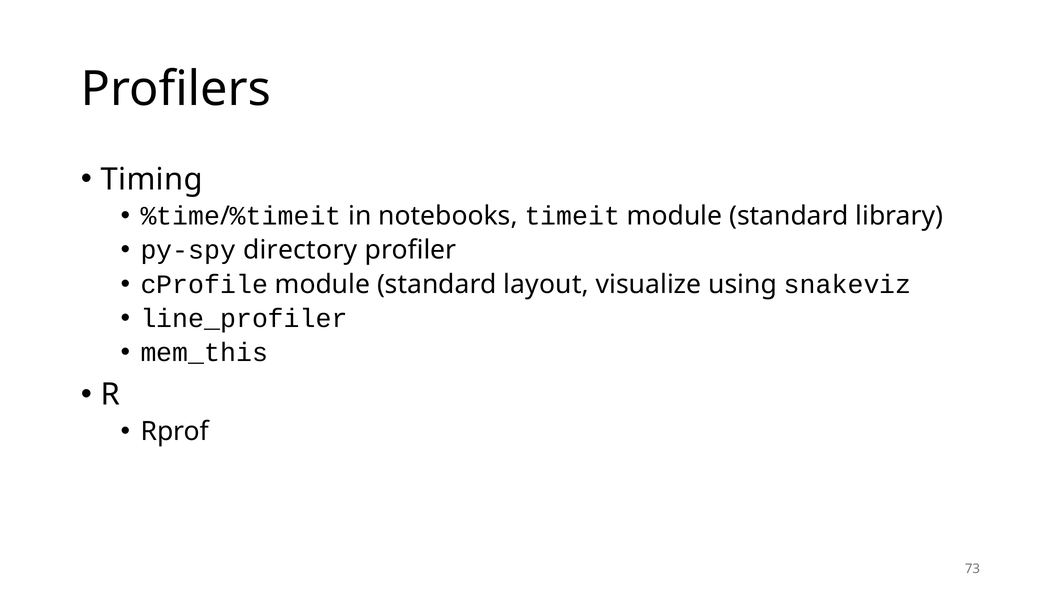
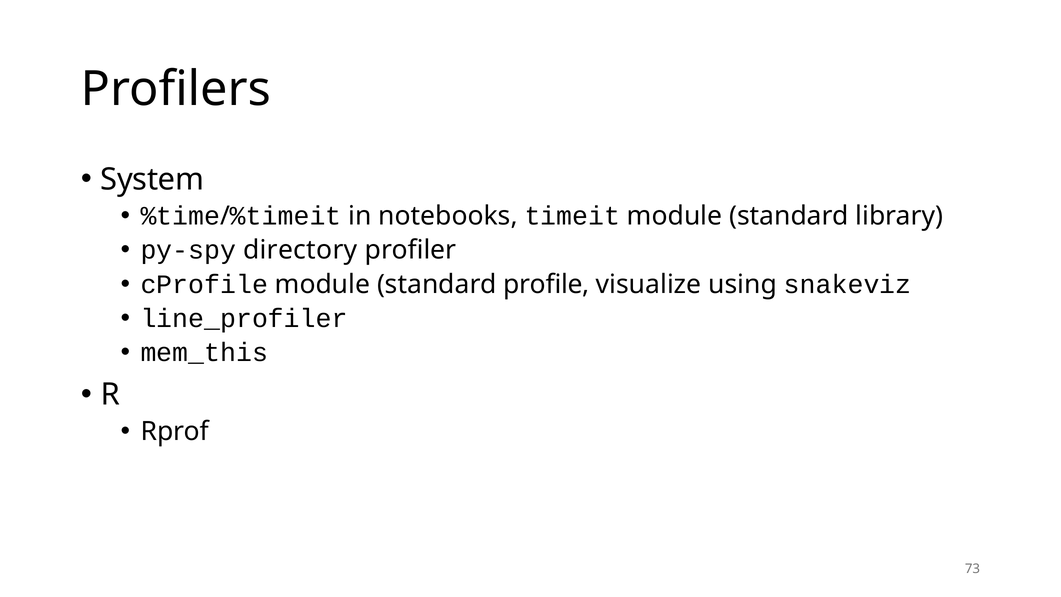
Timing: Timing -> System
layout: layout -> profile
